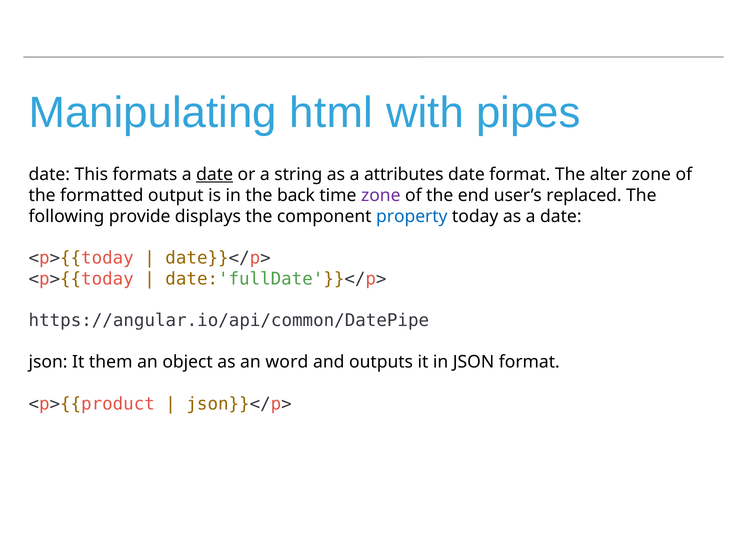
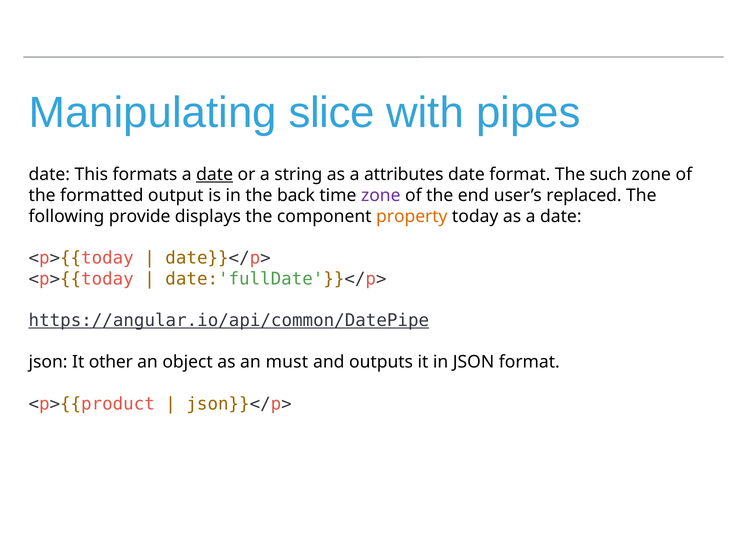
html: html -> slice
alter: alter -> such
property colour: blue -> orange
https://angular.io/api/common/DatePipe underline: none -> present
them: them -> other
word: word -> must
